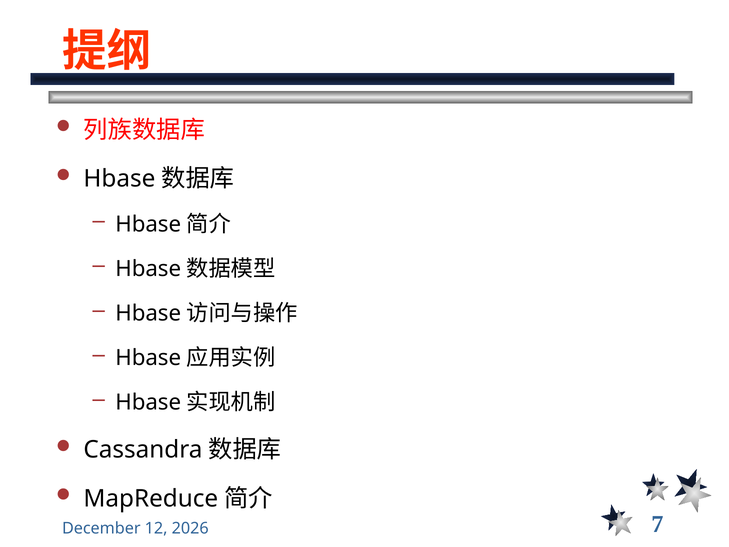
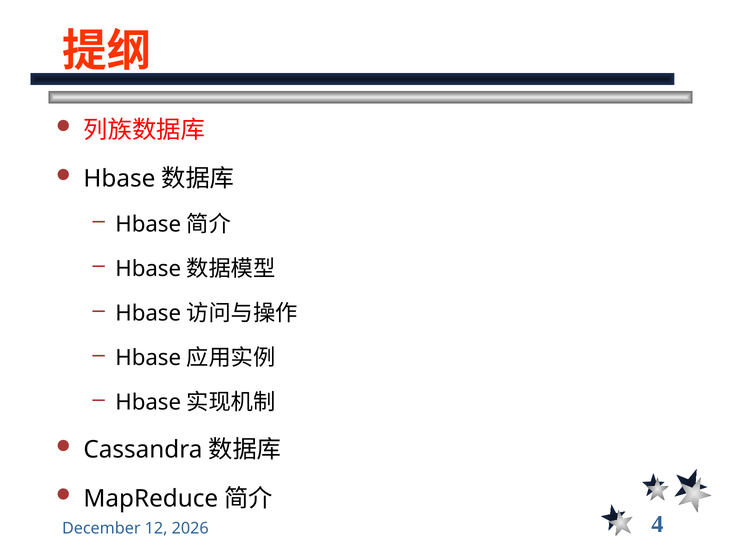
7: 7 -> 4
